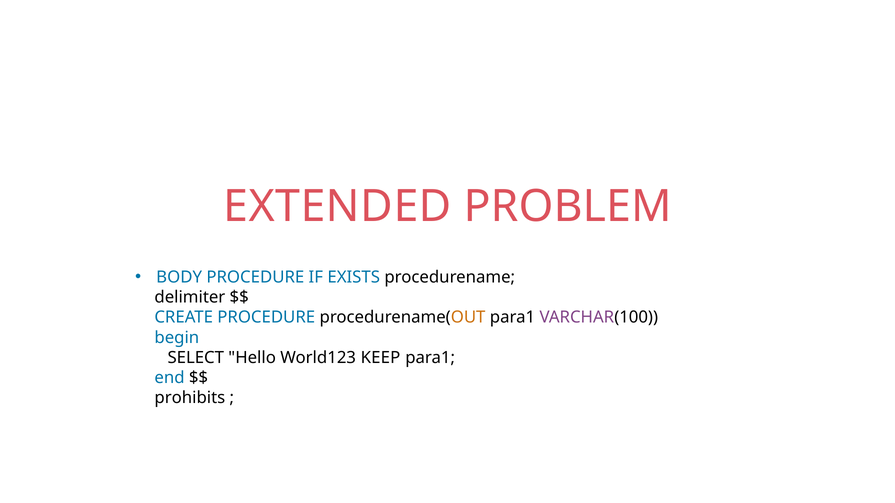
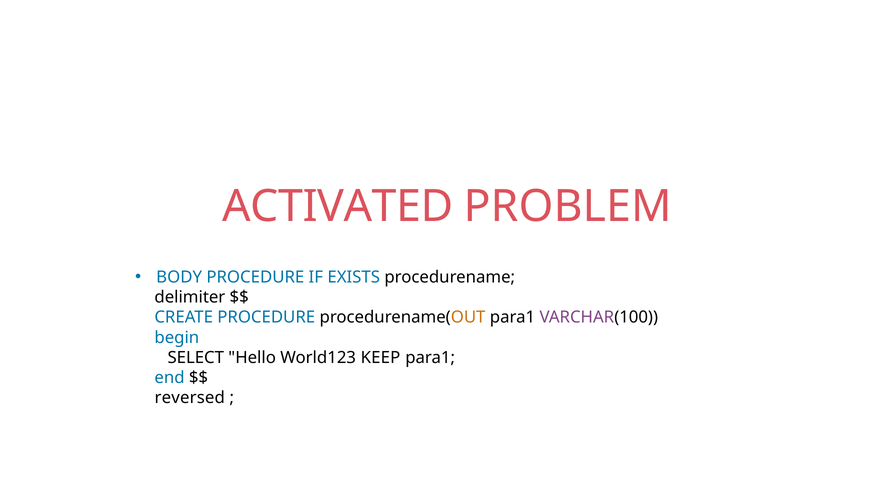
EXTENDED: EXTENDED -> ACTIVATED
prohibits: prohibits -> reversed
